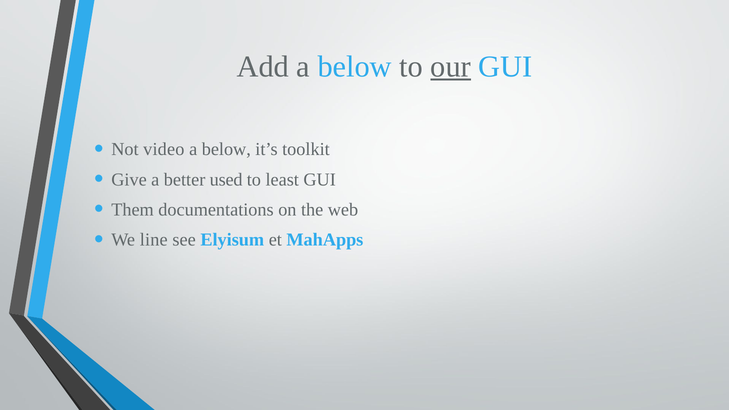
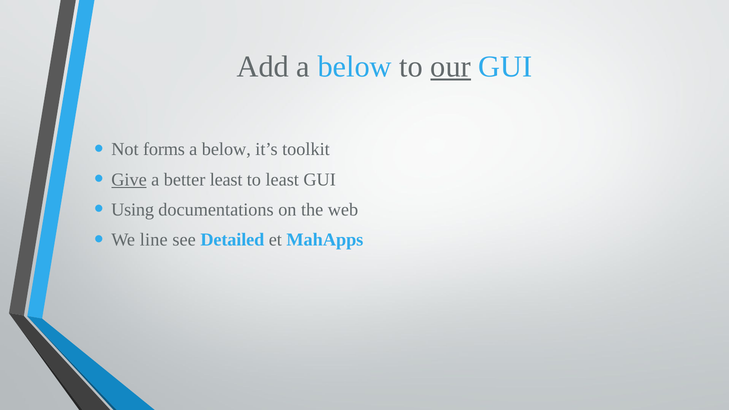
video: video -> forms
Give underline: none -> present
better used: used -> least
Them: Them -> Using
Elyisum: Elyisum -> Detailed
